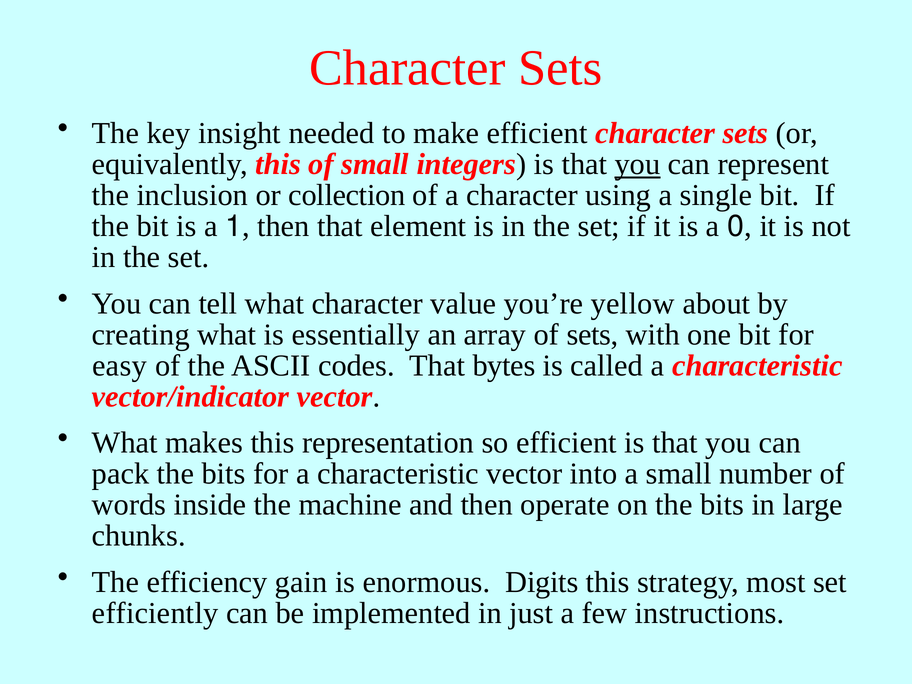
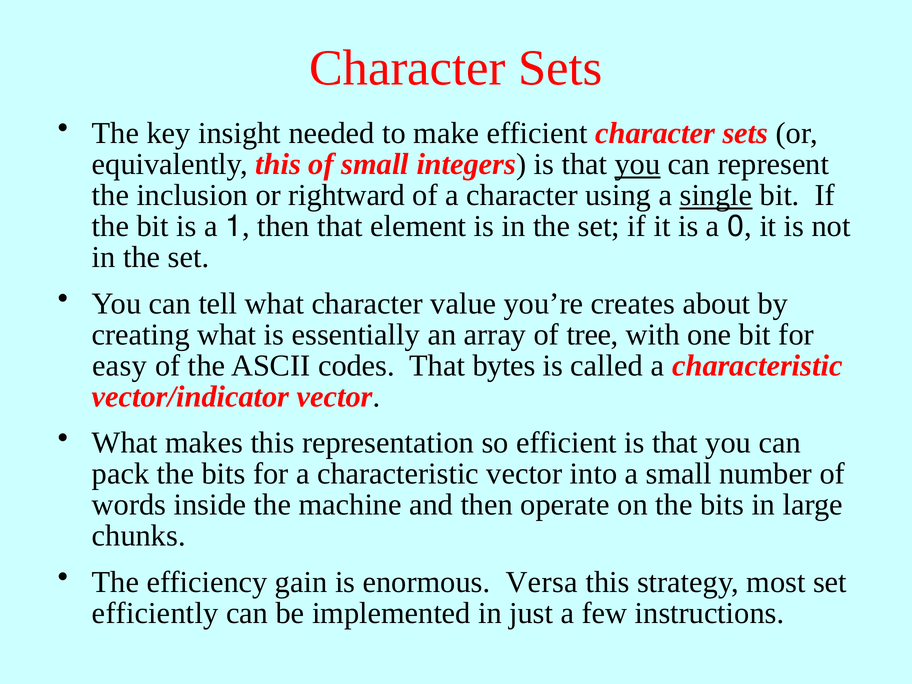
collection: collection -> rightward
single underline: none -> present
yellow: yellow -> creates
of sets: sets -> tree
Digits: Digits -> Versa
